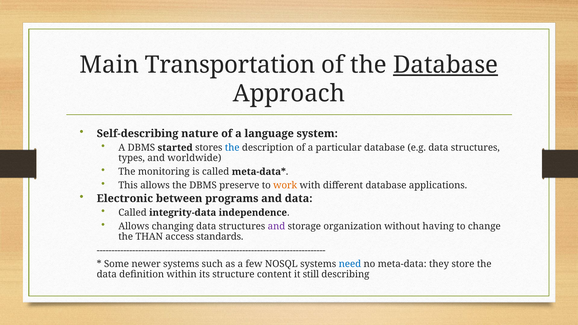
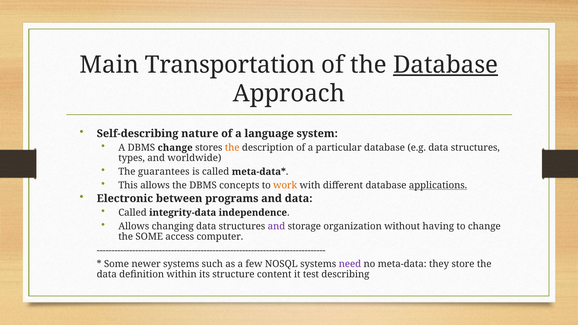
DBMS started: started -> change
the at (232, 148) colour: blue -> orange
monitoring: monitoring -> guarantees
preserve: preserve -> concepts
applications underline: none -> present
the THAN: THAN -> SOME
standards: standards -> computer
need colour: blue -> purple
still: still -> test
